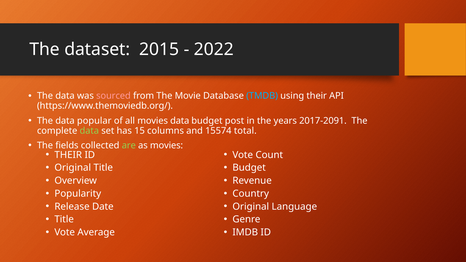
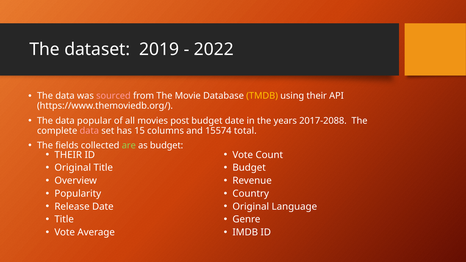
2015: 2015 -> 2019
TMDB colour: light blue -> yellow
movies data: data -> post
budget post: post -> date
2017-2091: 2017-2091 -> 2017-2088
data at (89, 131) colour: light green -> pink
as movies: movies -> budget
